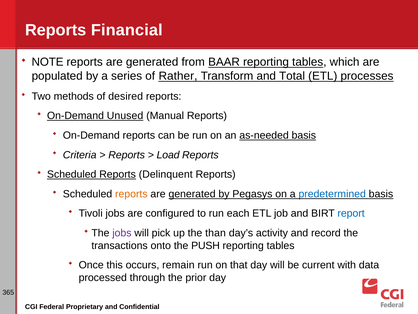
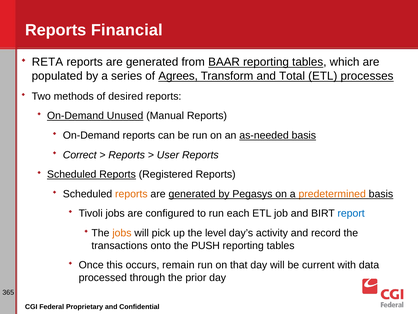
NOTE: NOTE -> RETA
Rather: Rather -> Agrees
Criteria: Criteria -> Correct
Load: Load -> User
Delinquent: Delinquent -> Registered
predetermined colour: blue -> orange
jobs at (122, 233) colour: purple -> orange
than: than -> level
